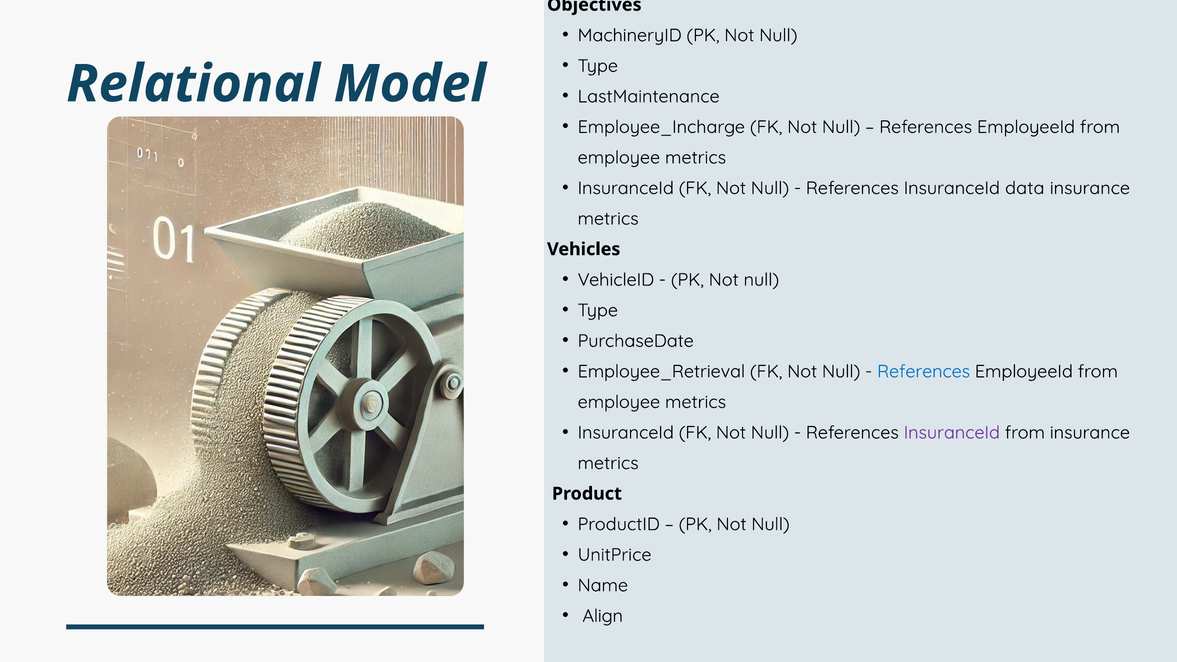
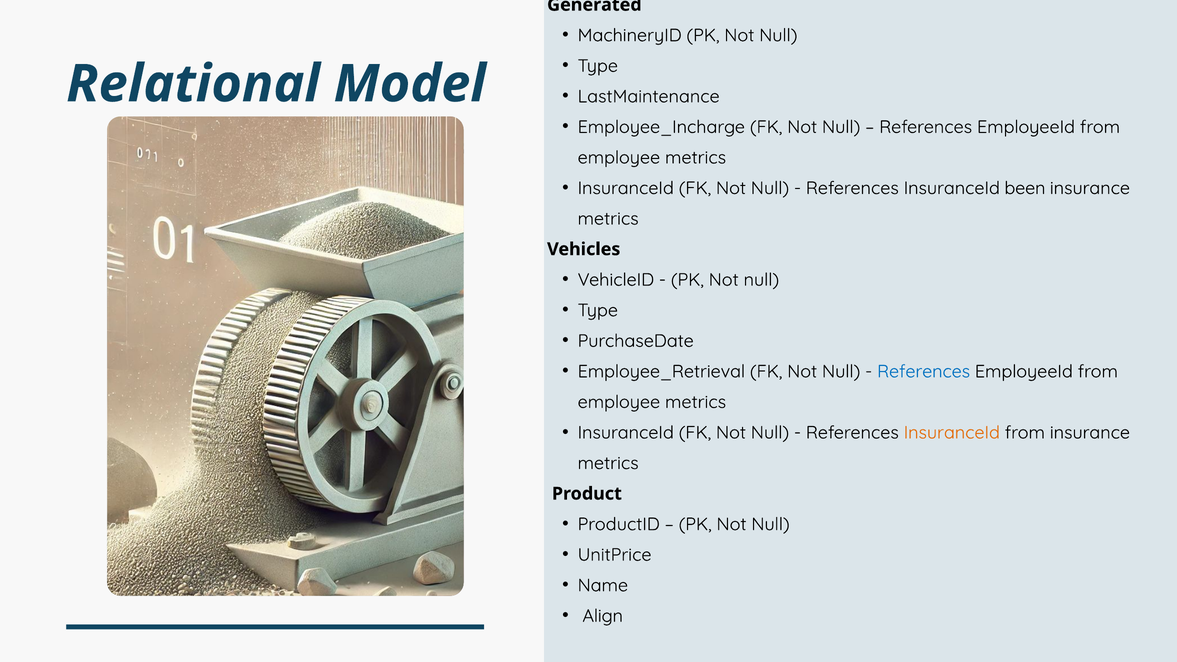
Objectives: Objectives -> Generated
data: data -> been
InsuranceId at (952, 433) colour: purple -> orange
